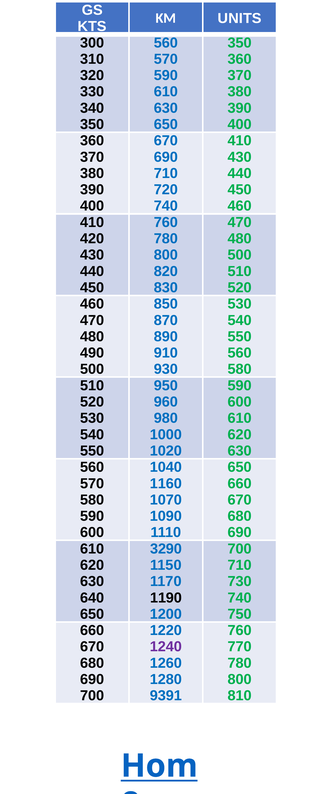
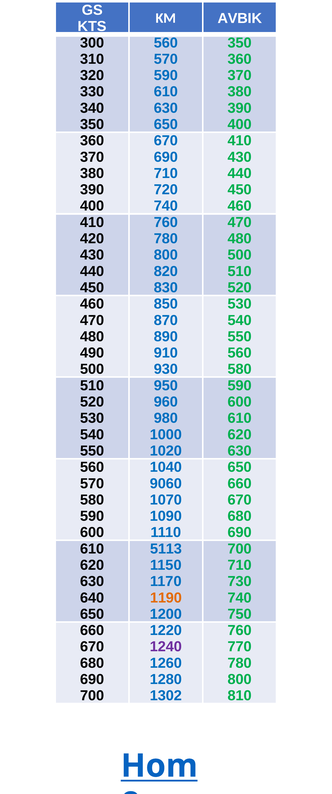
UNITS: UNITS -> AVBIK
1160: 1160 -> 9060
3290: 3290 -> 5113
1190 colour: black -> orange
9391: 9391 -> 1302
